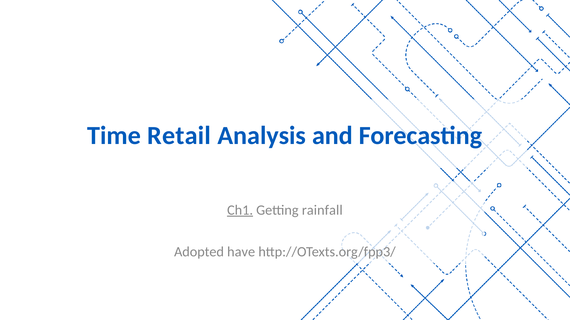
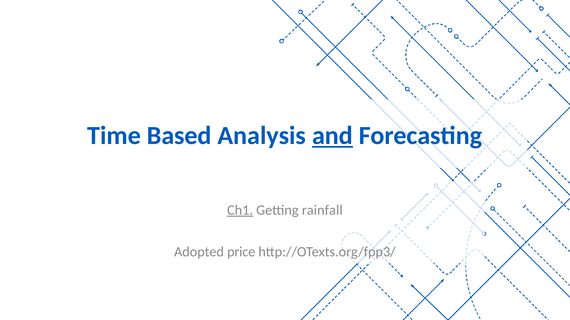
Retail: Retail -> Based
and underline: none -> present
have: have -> price
